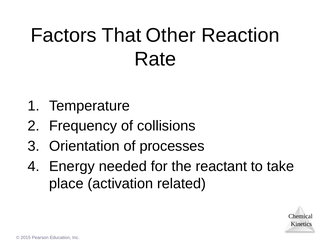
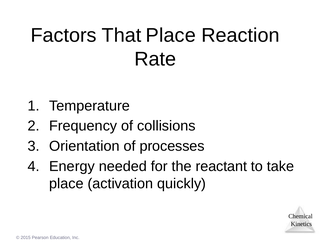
That Other: Other -> Place
related: related -> quickly
